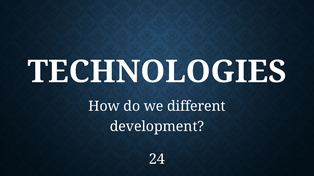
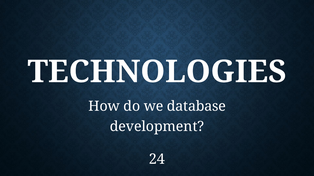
different: different -> database
